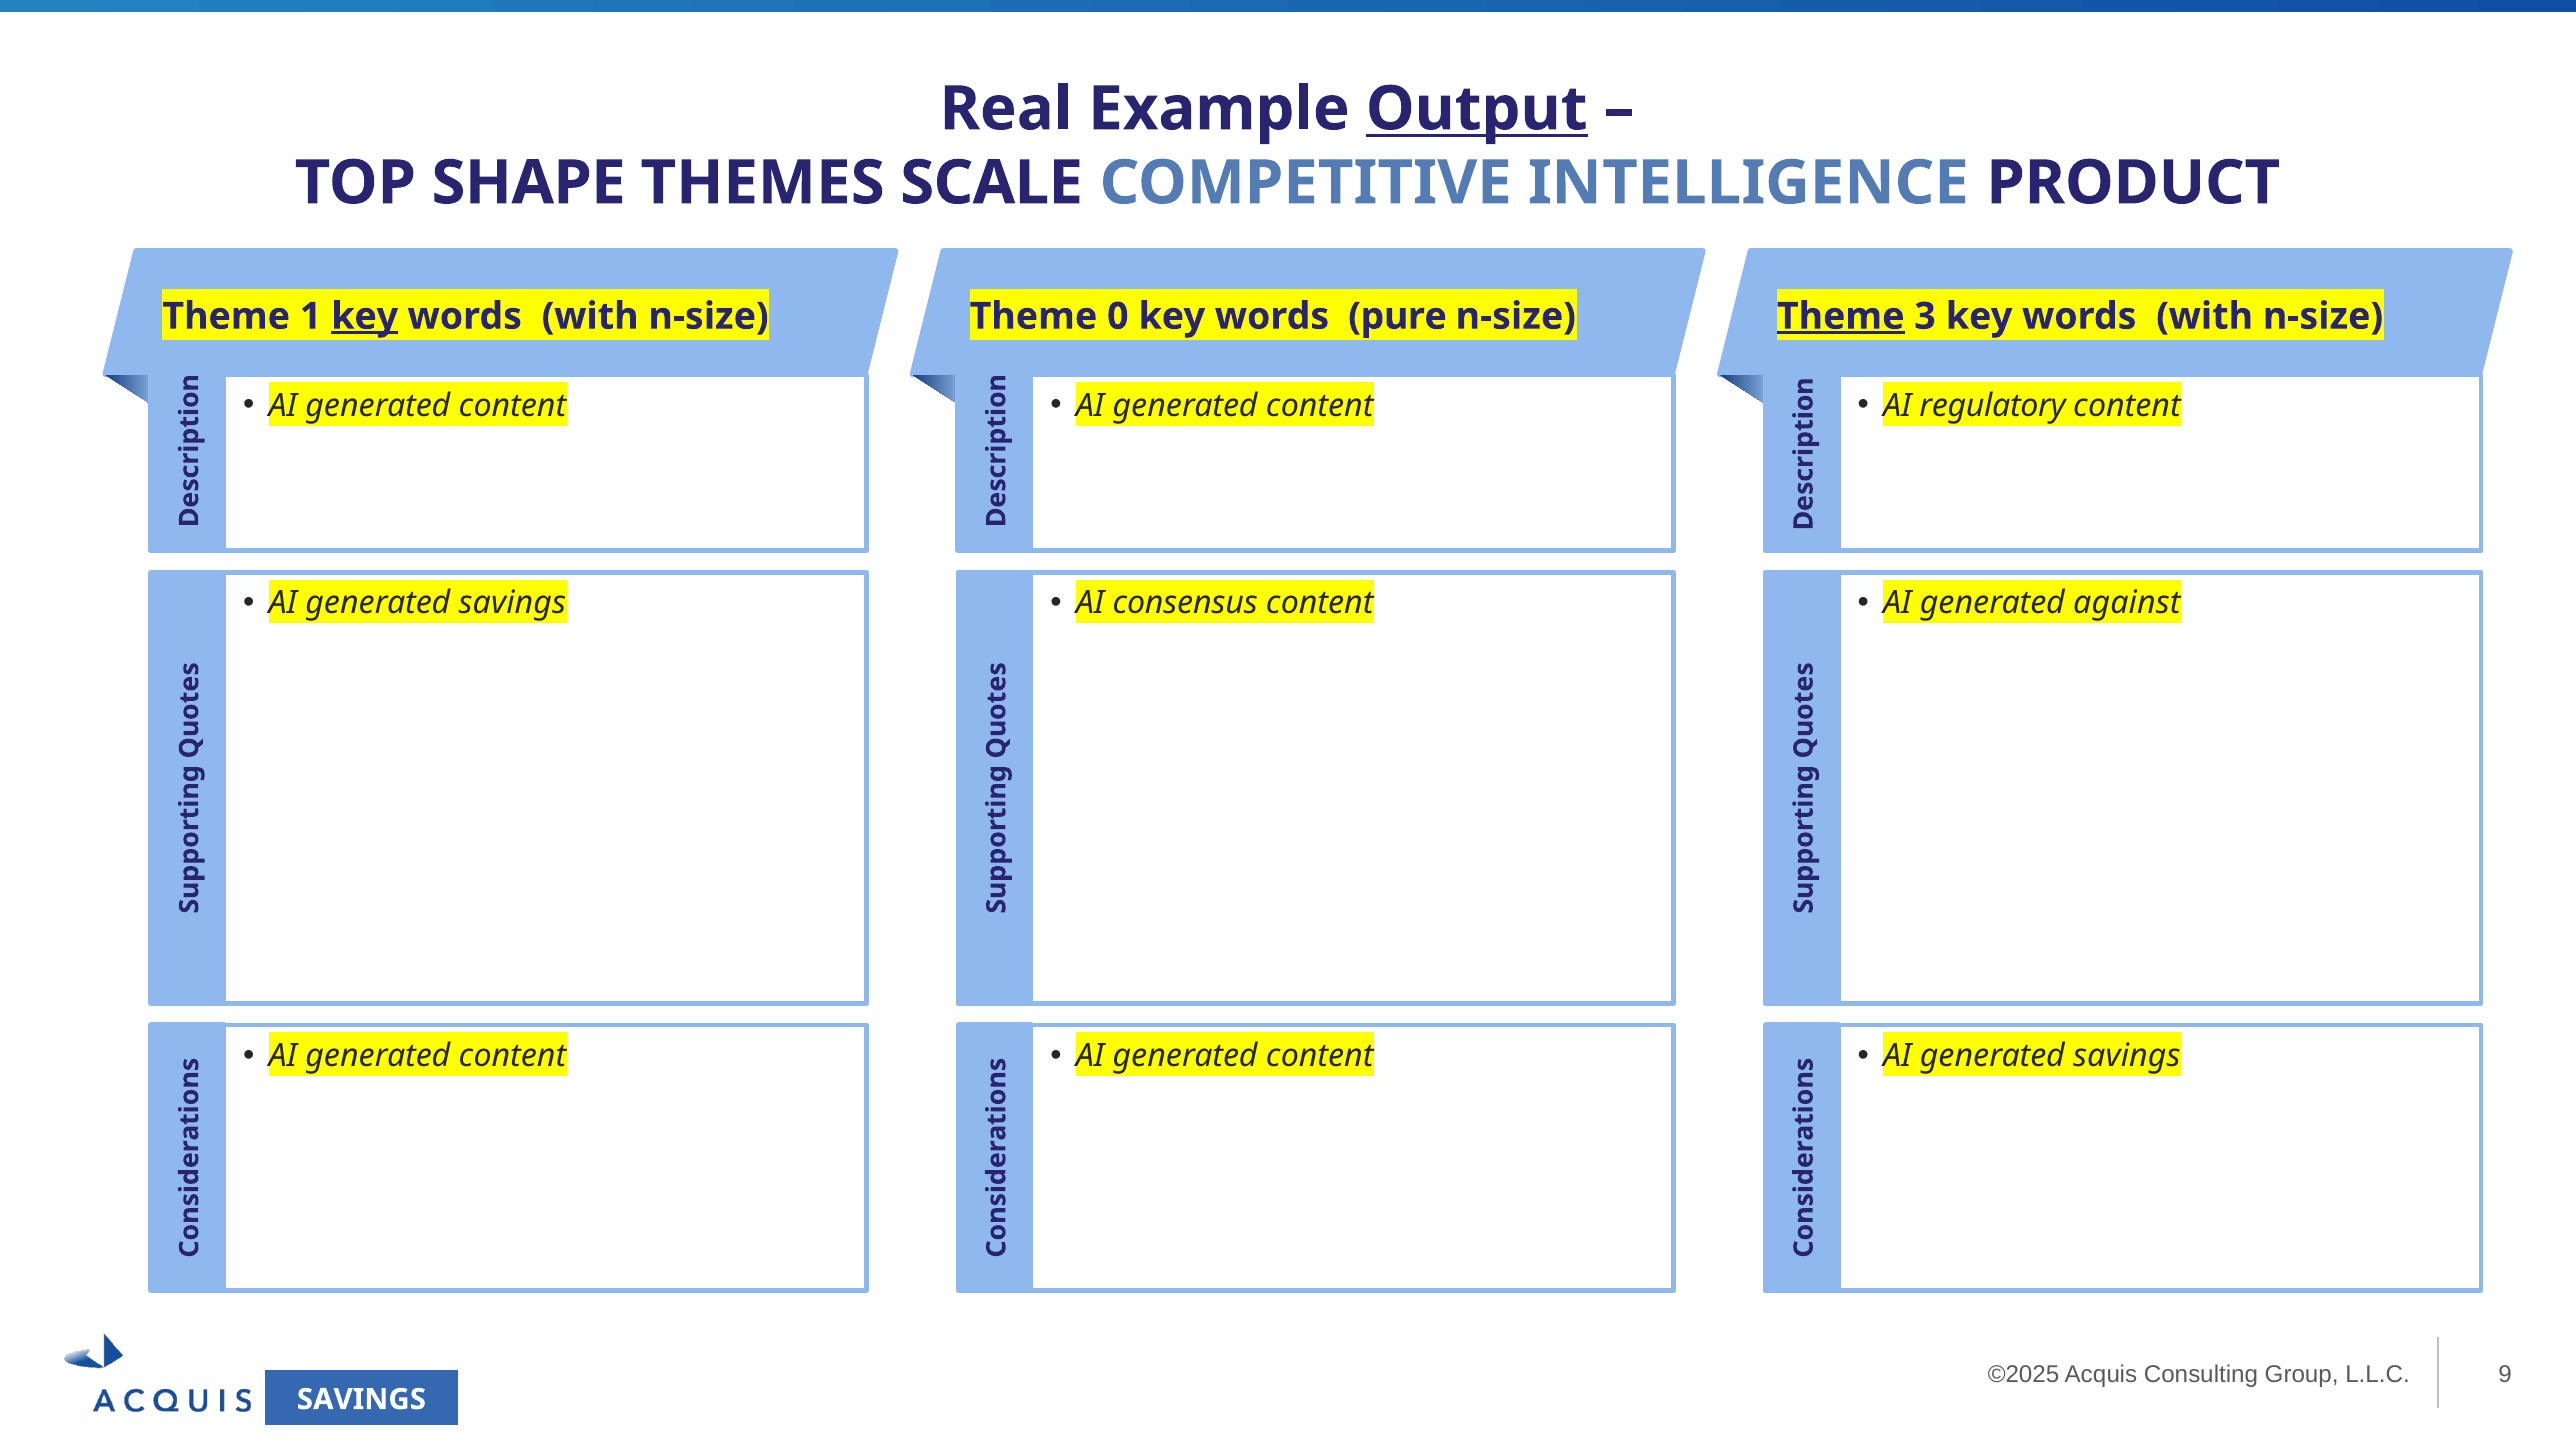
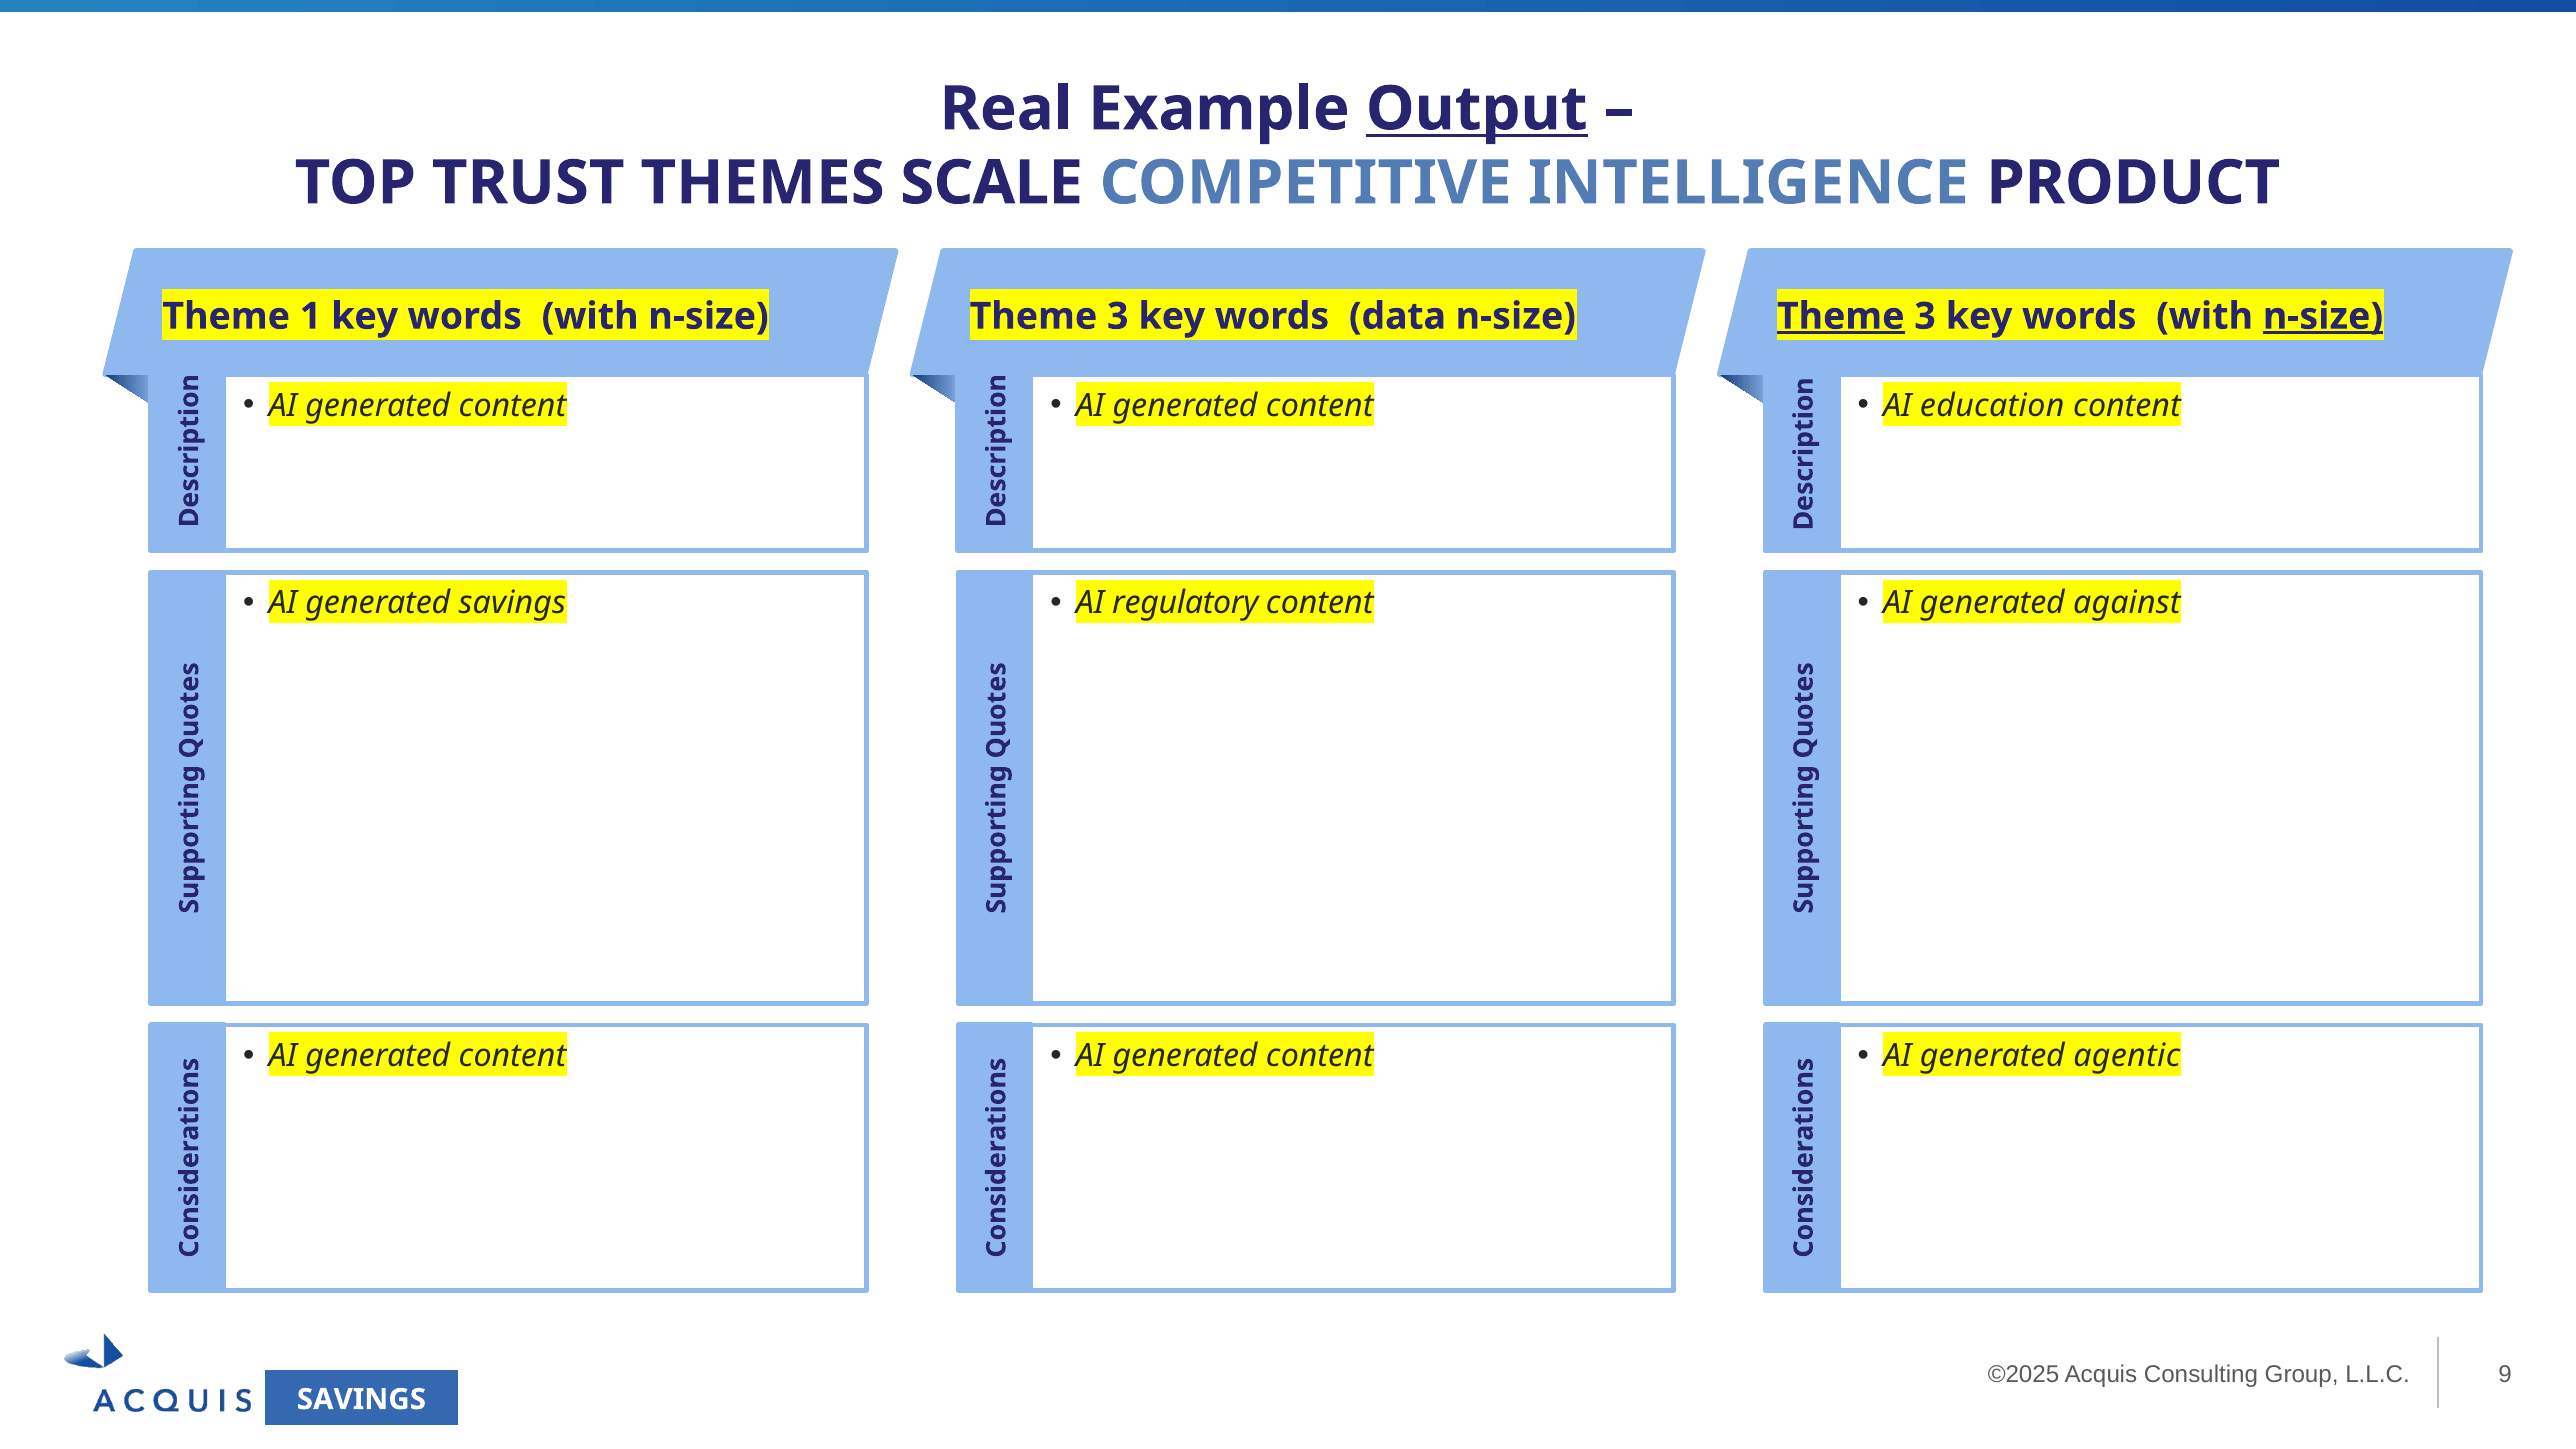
SHAPE: SHAPE -> TRUST
key at (365, 316) underline: present -> none
0 at (1118, 316): 0 -> 3
pure: pure -> data
n-size at (2323, 316) underline: none -> present
regulatory: regulatory -> education
consensus: consensus -> regulatory
savings at (2127, 1056): savings -> agentic
